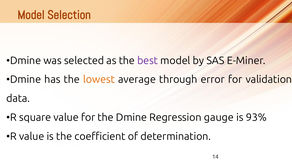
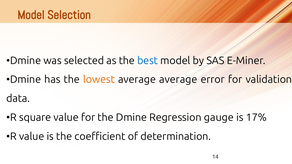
best colour: purple -> blue
average through: through -> average
93%: 93% -> 17%
